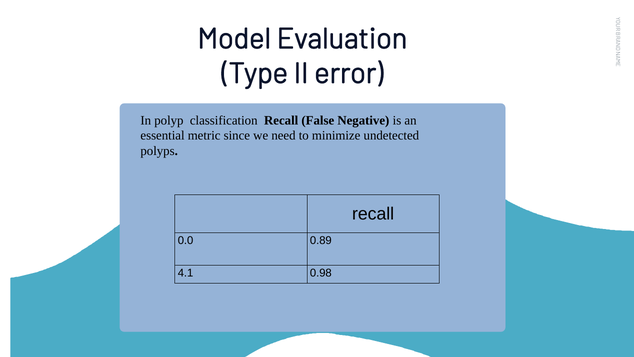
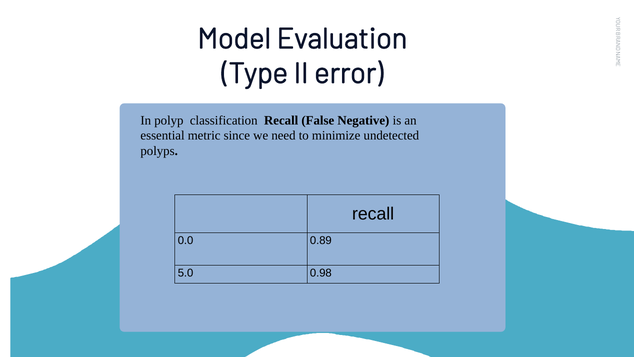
4.1: 4.1 -> 5.0
